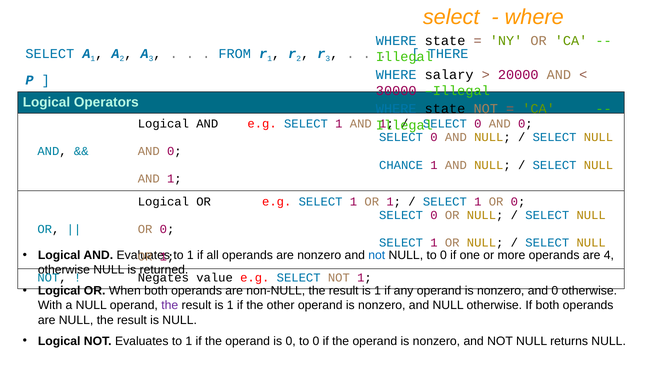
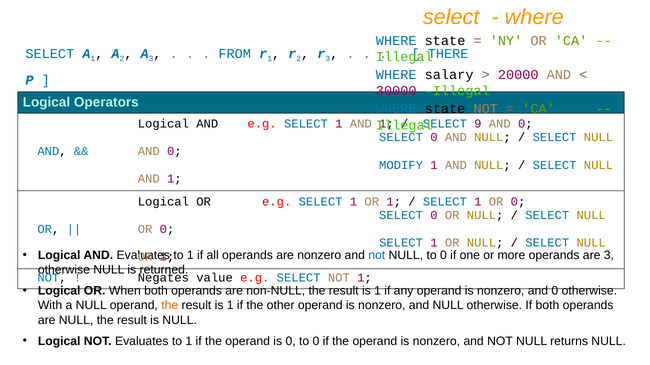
0 at (478, 124): 0 -> 9
CHANCE: CHANCE -> MODIFY
are 4: 4 -> 3
the at (170, 306) colour: purple -> orange
